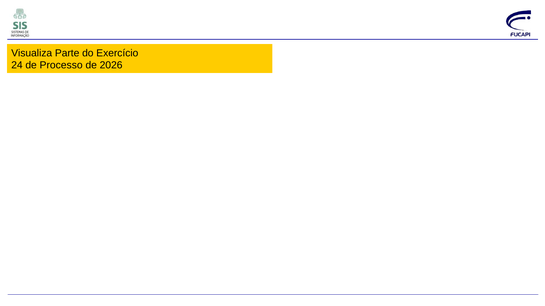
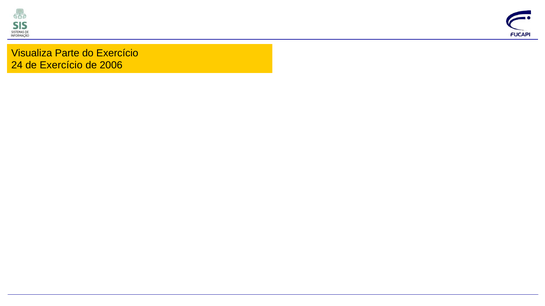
de Processo: Processo -> Exercício
2026: 2026 -> 2006
